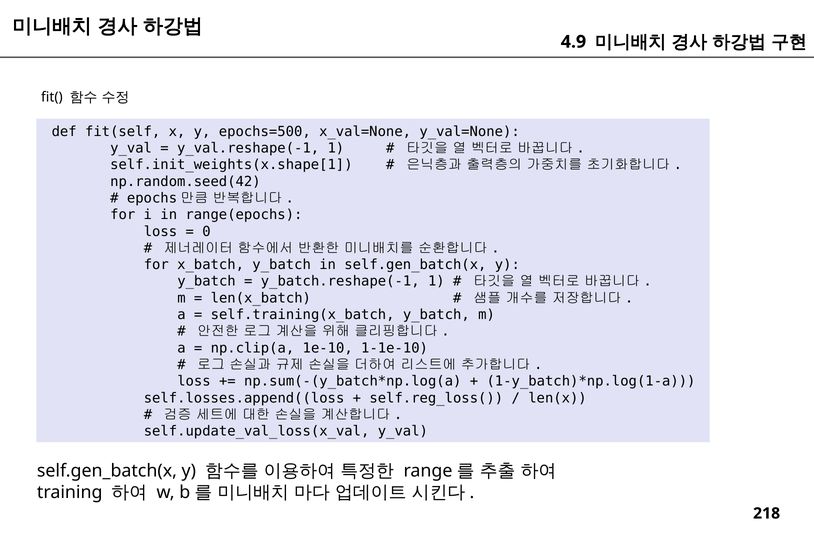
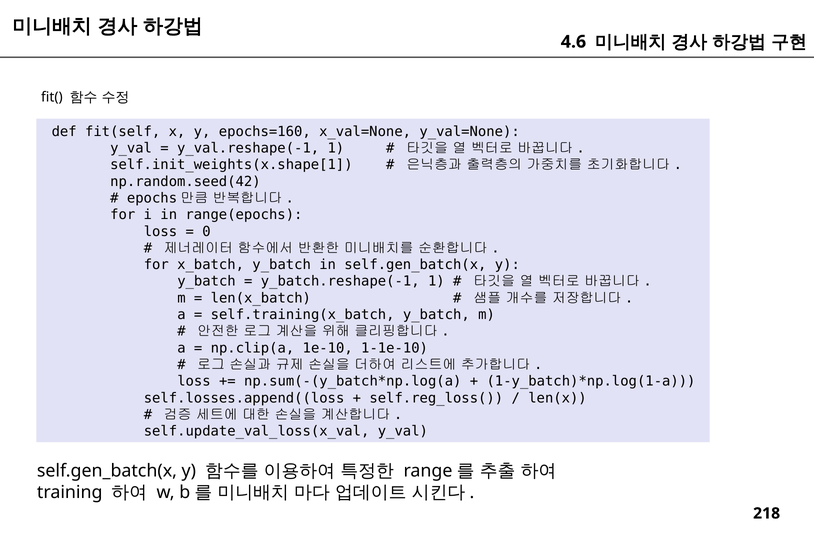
4.9: 4.9 -> 4.6
epochs=500: epochs=500 -> epochs=160
